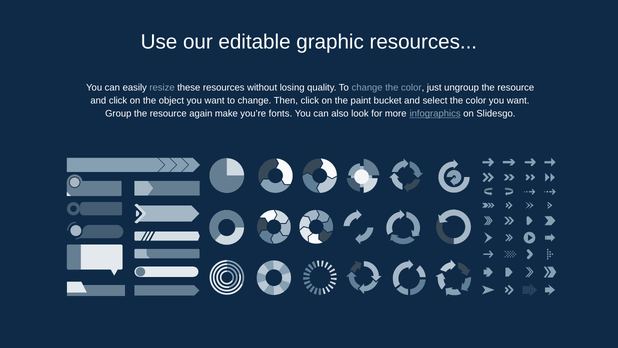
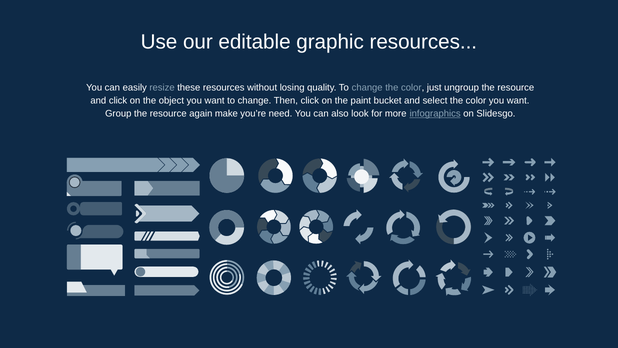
fonts: fonts -> need
